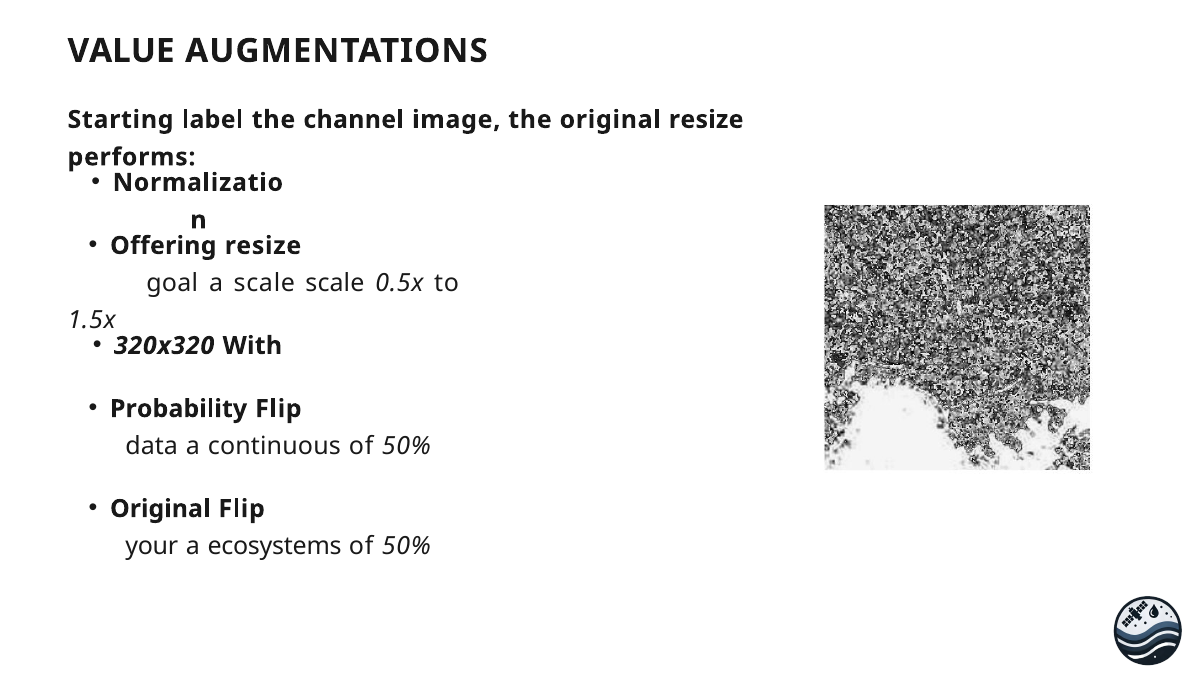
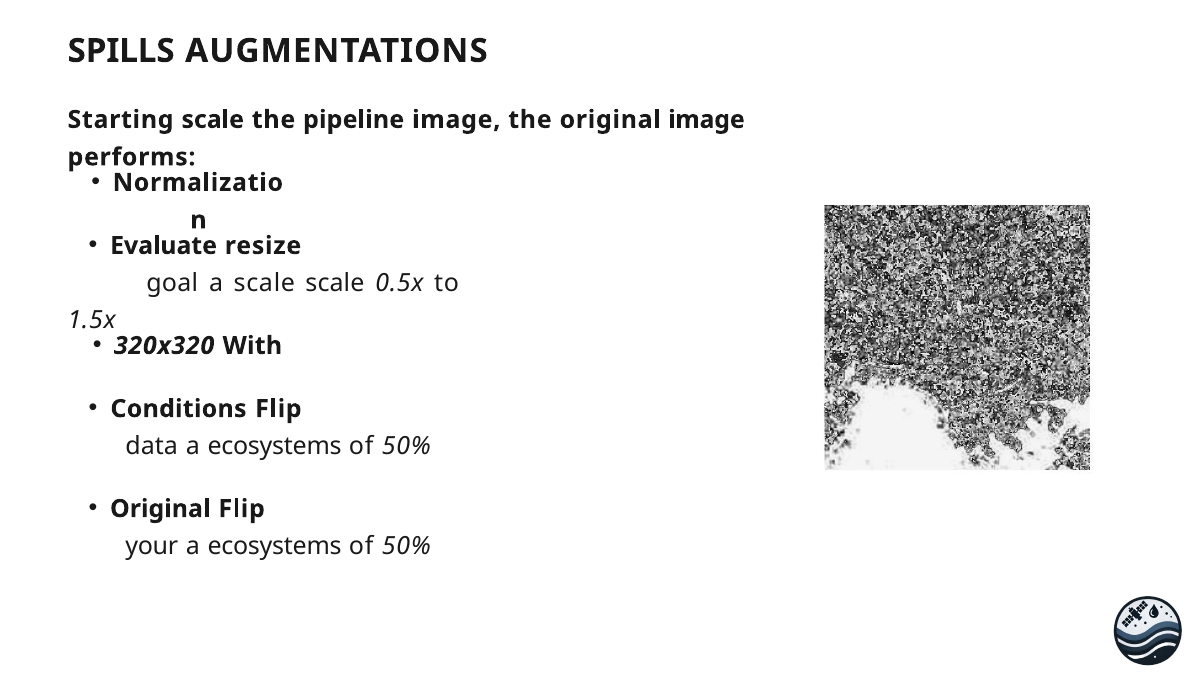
VALUE: VALUE -> SPILLS
Starting label: label -> scale
channel: channel -> pipeline
original resize: resize -> image
Offering: Offering -> Evaluate
Probability: Probability -> Conditions
continuous at (274, 446): continuous -> ecosystems
